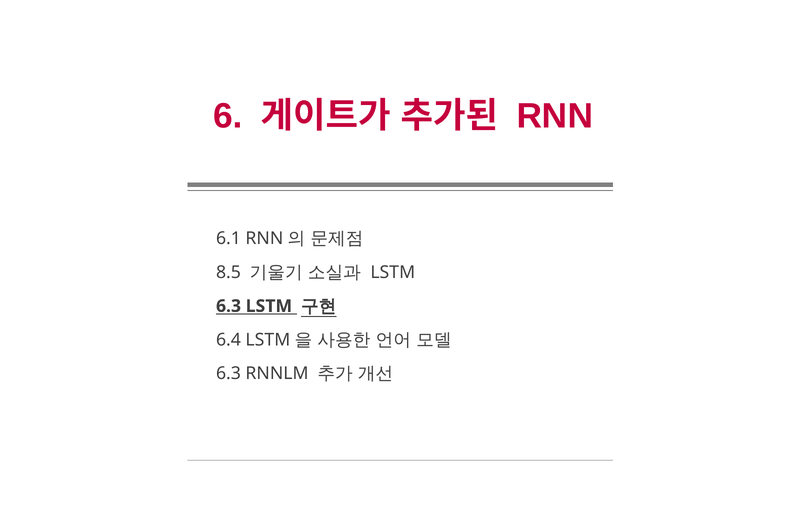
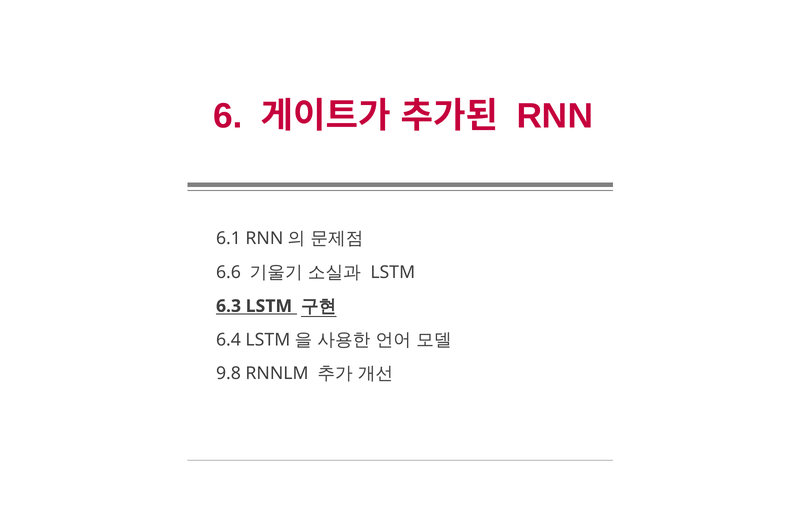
8.5: 8.5 -> 6.6
6.3 at (228, 374): 6.3 -> 9.8
